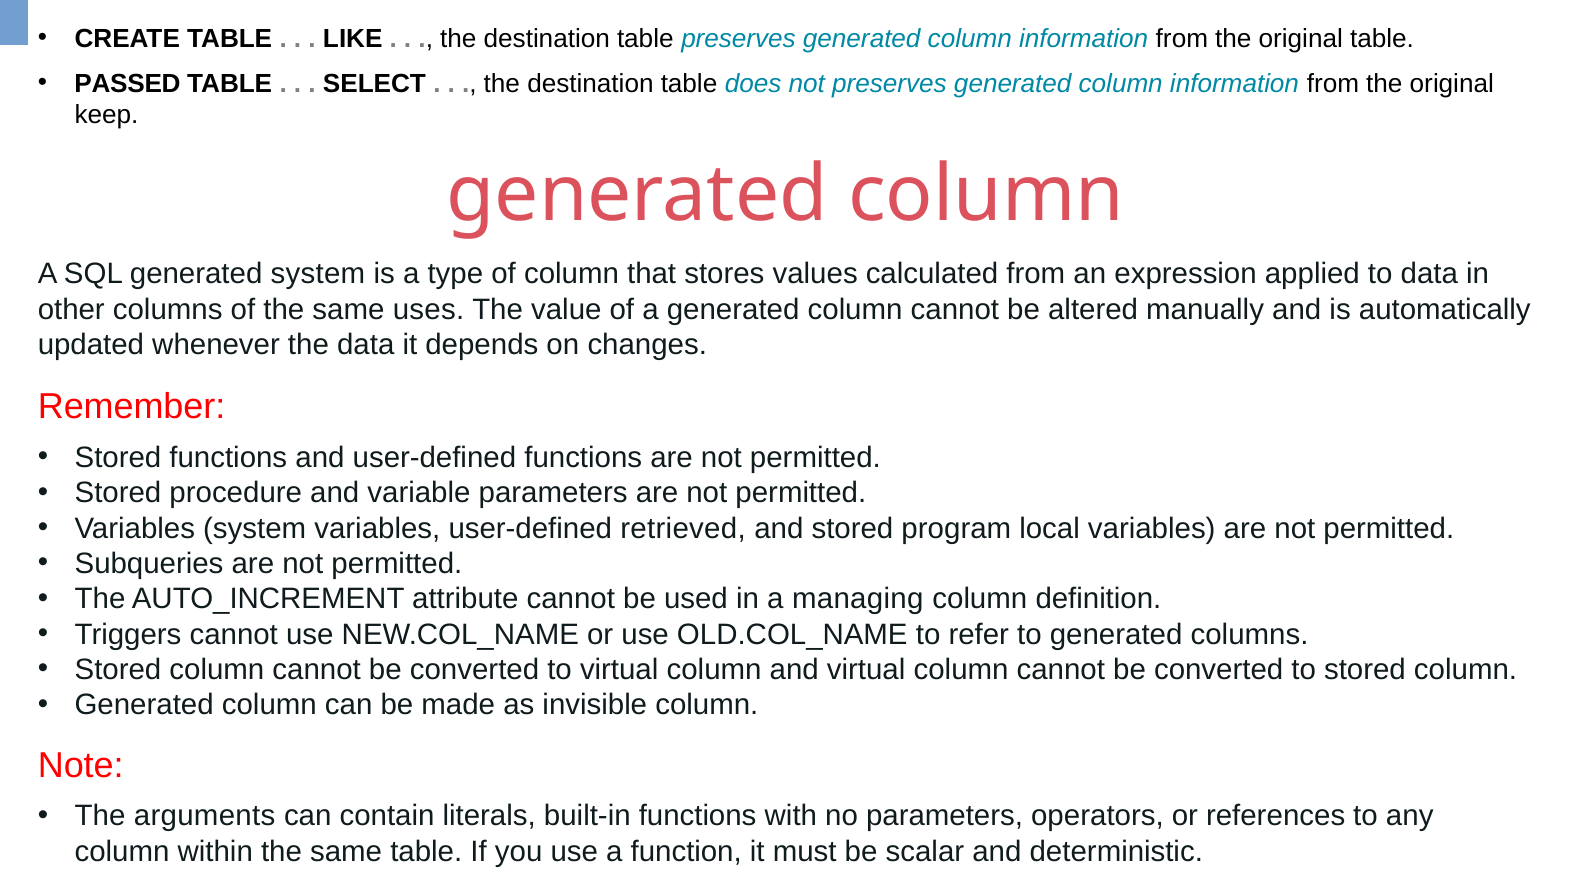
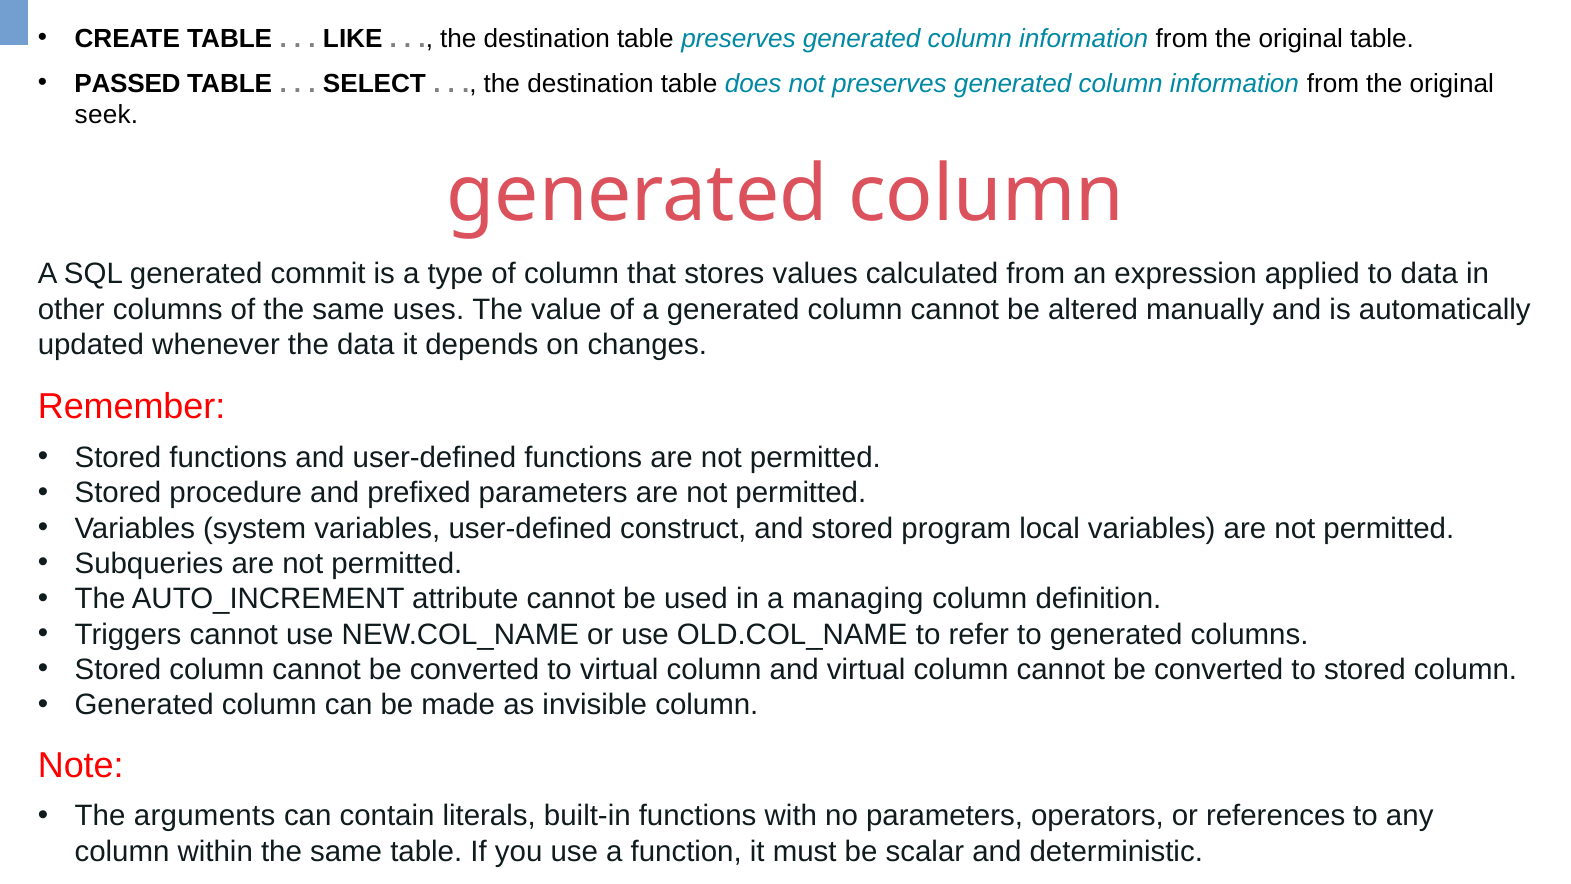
keep: keep -> seek
generated system: system -> commit
variable: variable -> prefixed
retrieved: retrieved -> construct
